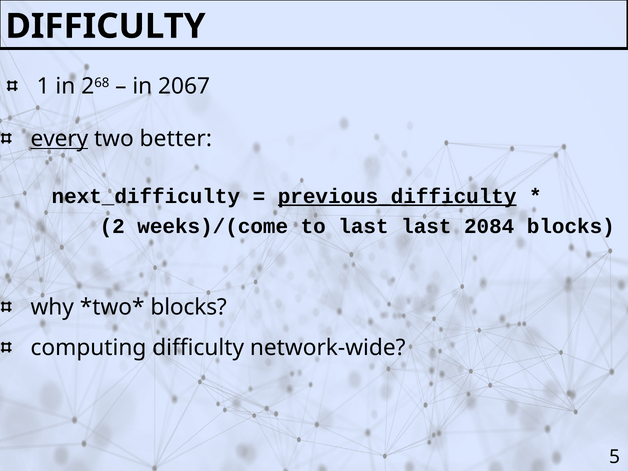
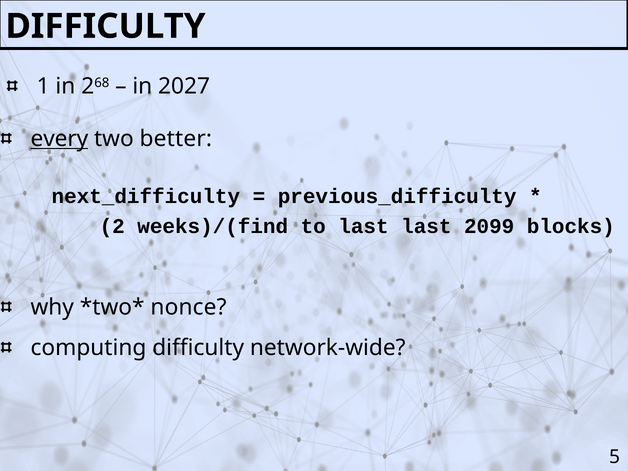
2067: 2067 -> 2027
previous_difficulty underline: present -> none
weeks)/(come: weeks)/(come -> weeks)/(find
2084: 2084 -> 2099
blocks at (189, 307): blocks -> nonce
